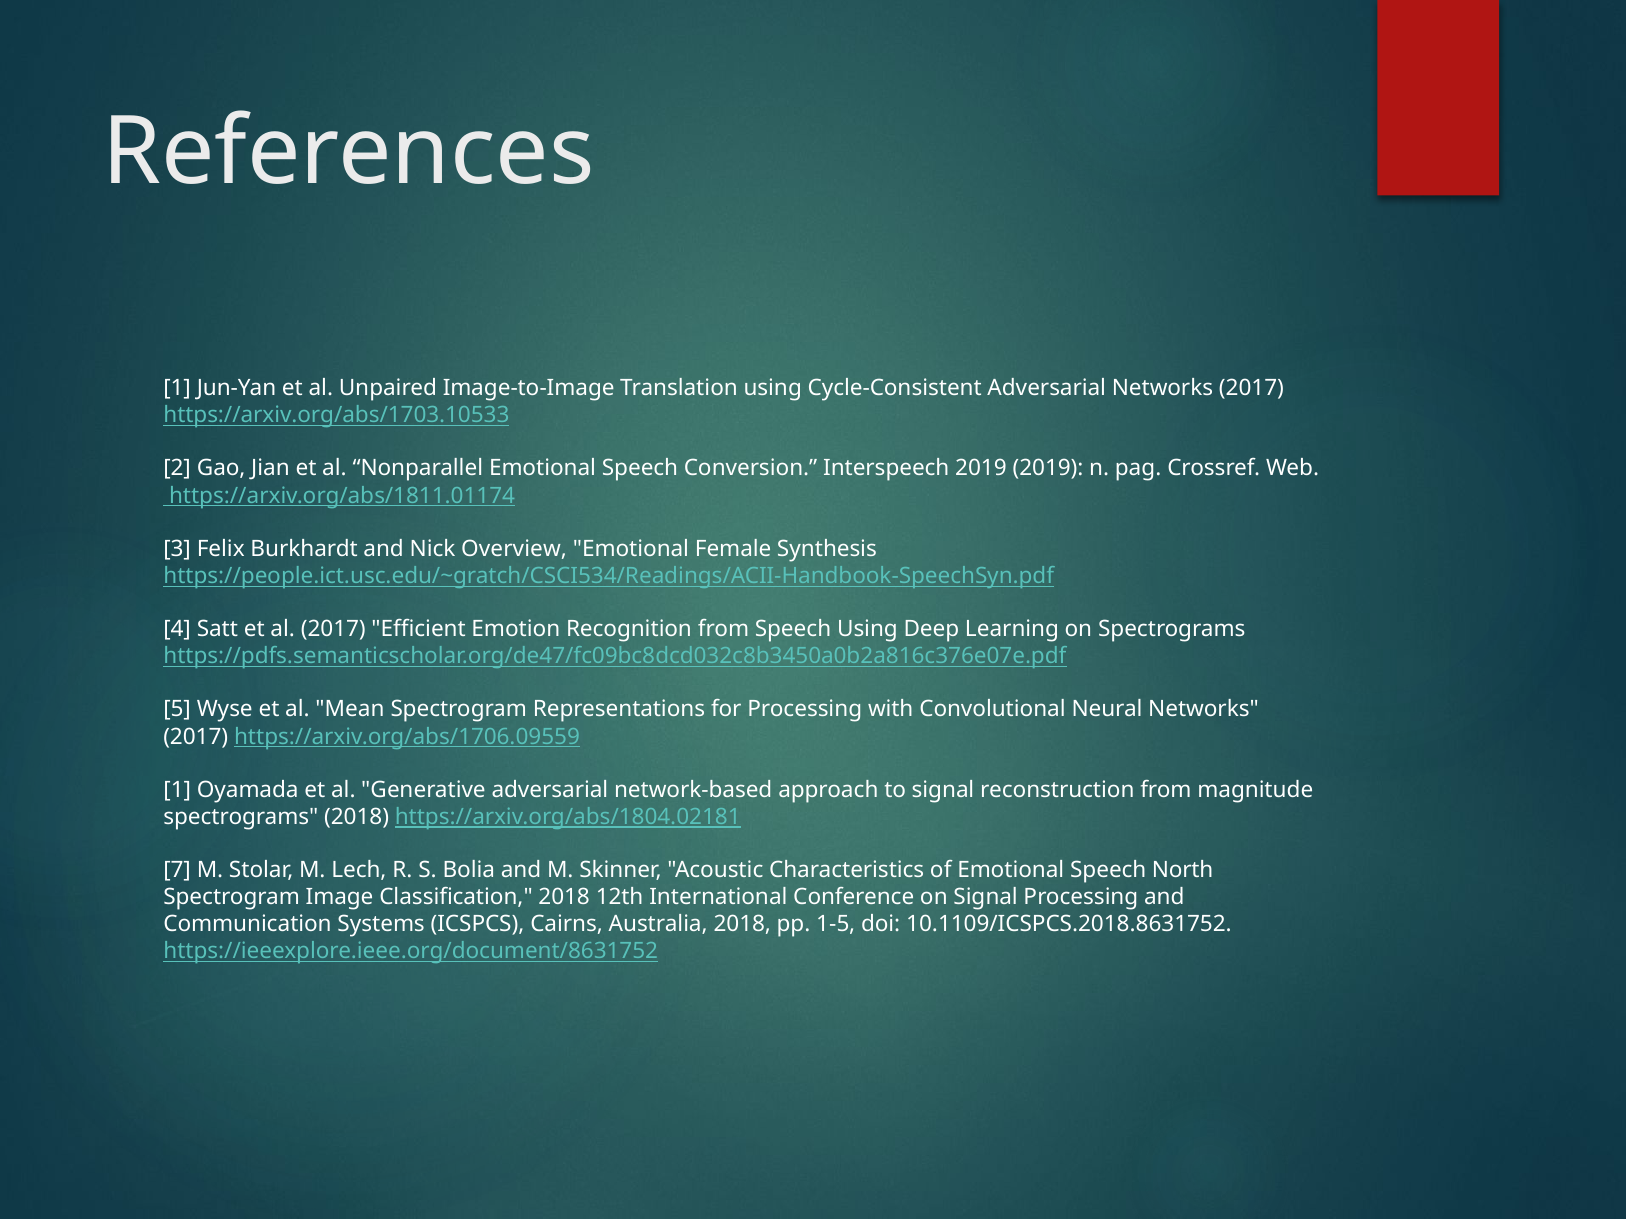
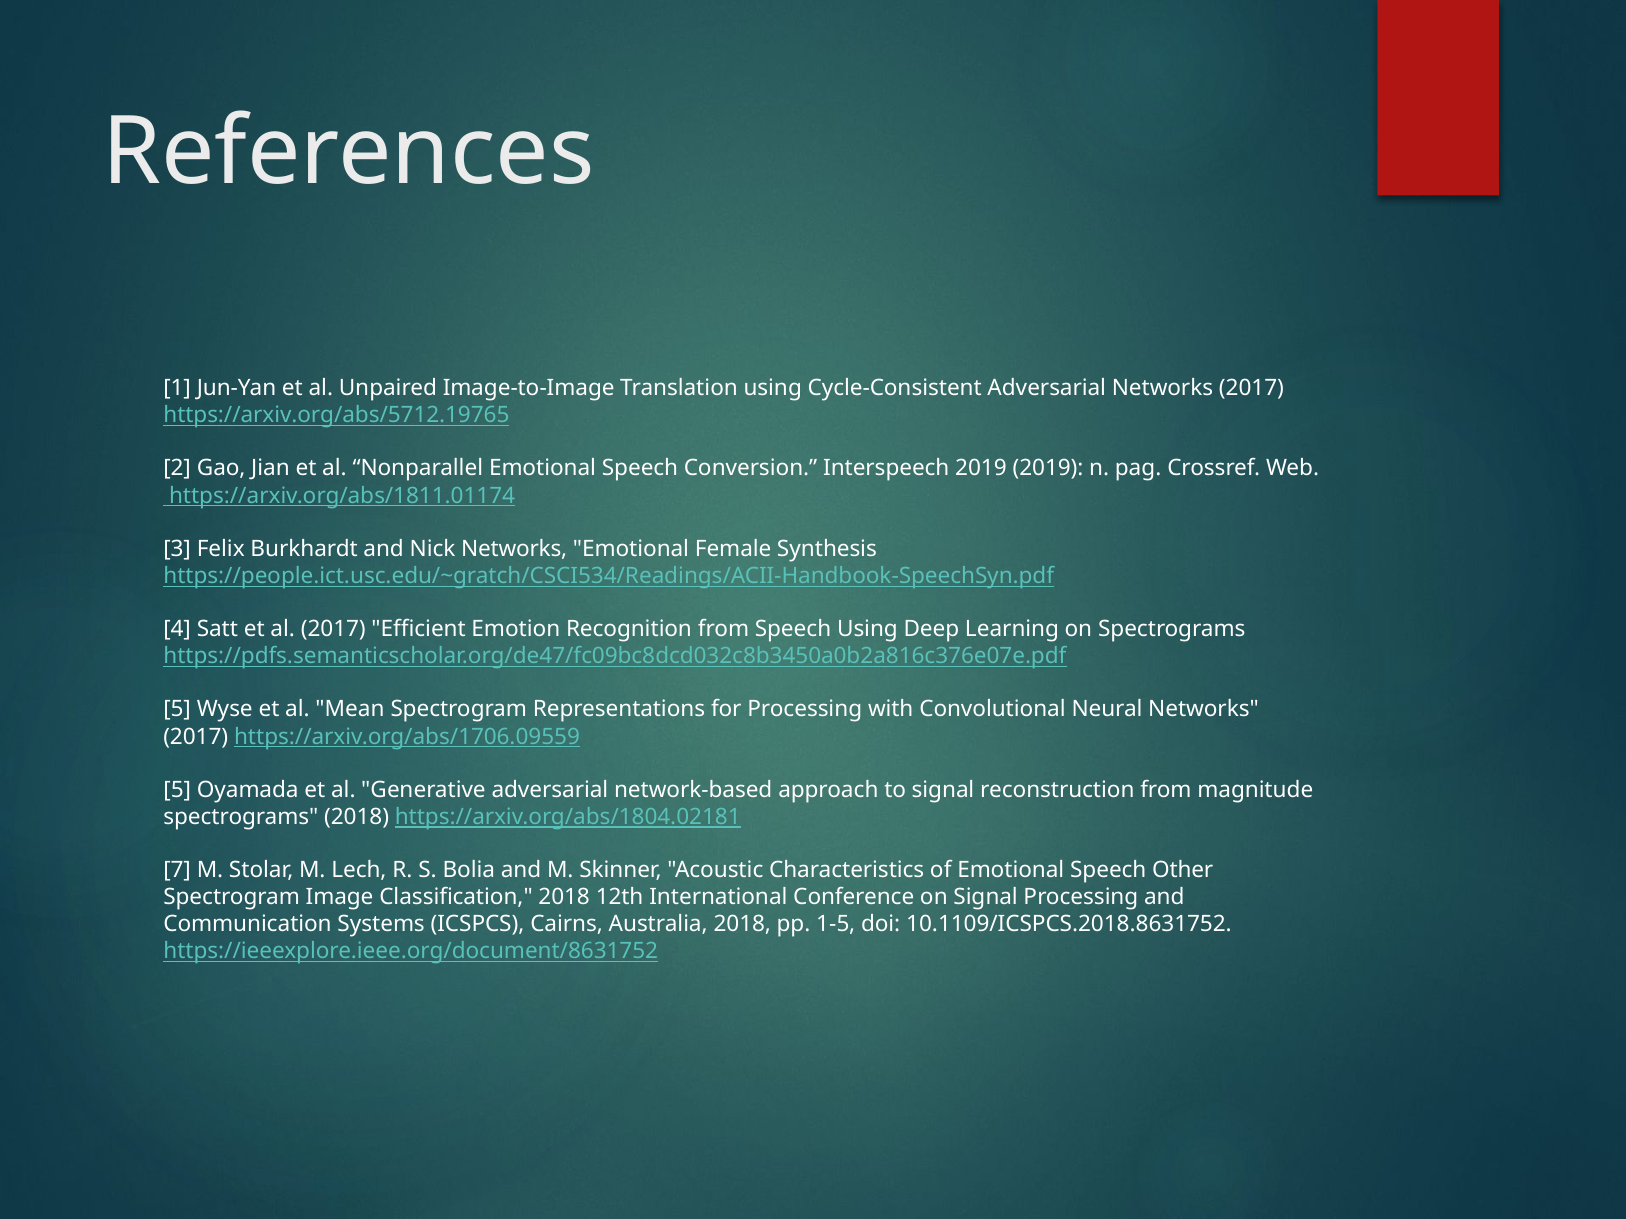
https://arxiv.org/abs/1703.10533: https://arxiv.org/abs/1703.10533 -> https://arxiv.org/abs/5712.19765
Nick Overview: Overview -> Networks
1 at (177, 790): 1 -> 5
North: North -> Other
